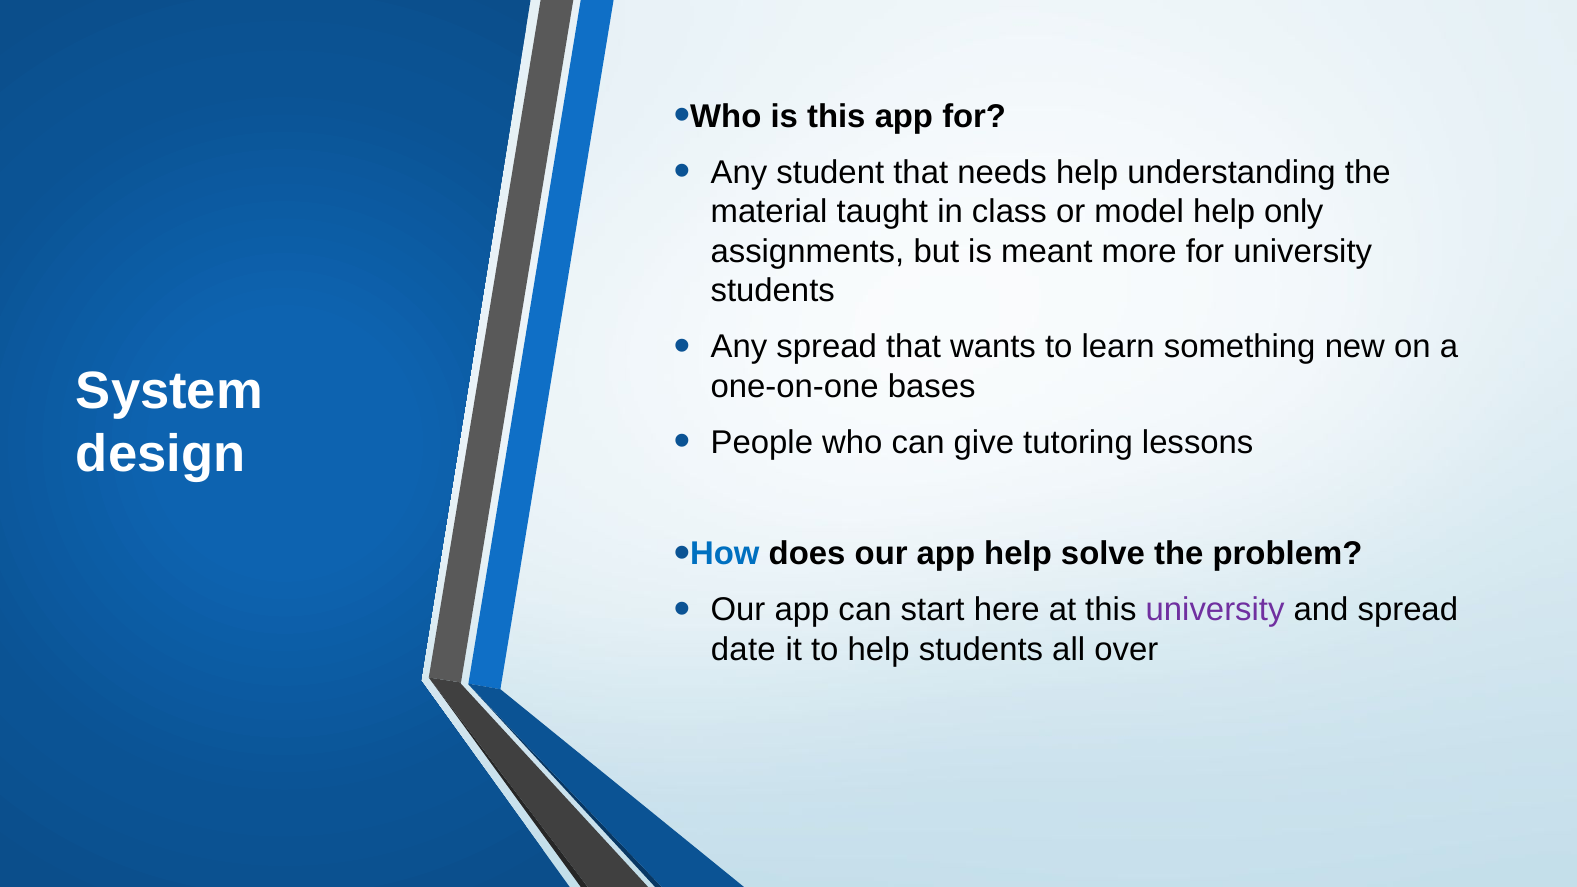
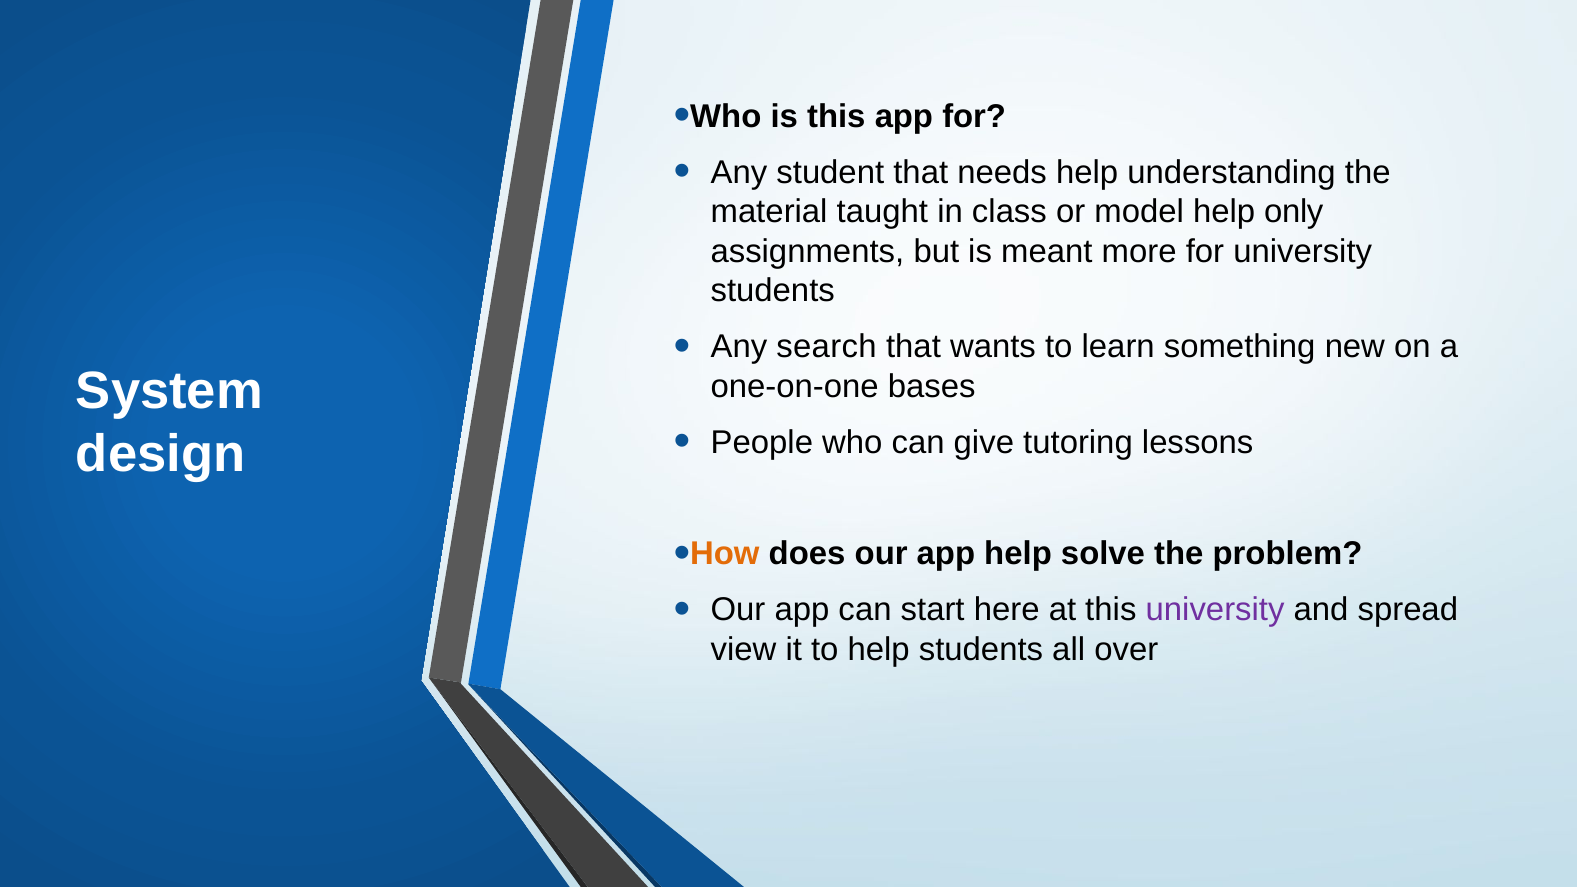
Any spread: spread -> search
How colour: blue -> orange
date: date -> view
